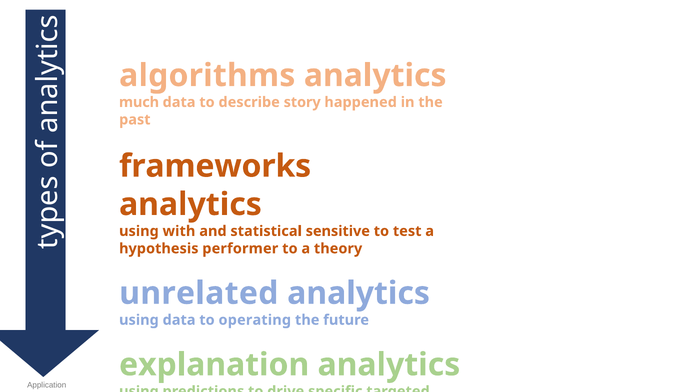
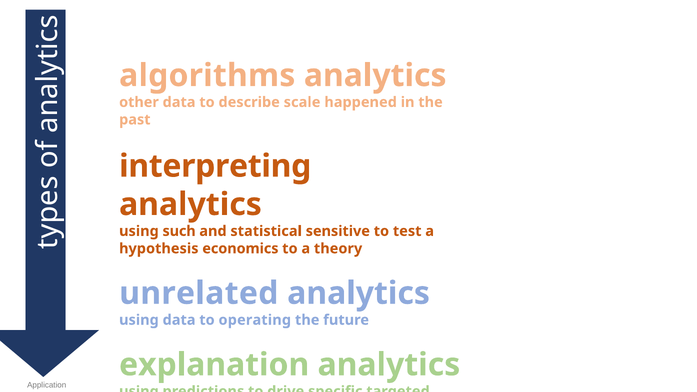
much: much -> other
story: story -> scale
frameworks: frameworks -> interpreting
with: with -> such
performer: performer -> economics
